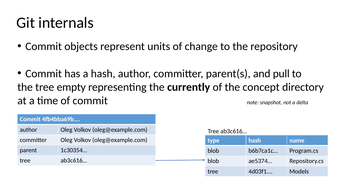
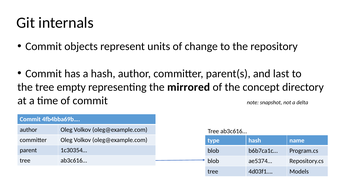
pull: pull -> last
currently: currently -> mirrored
